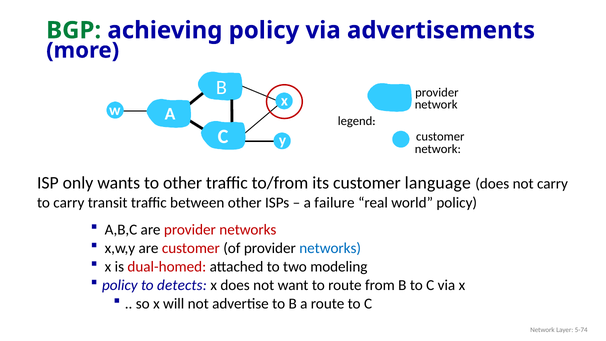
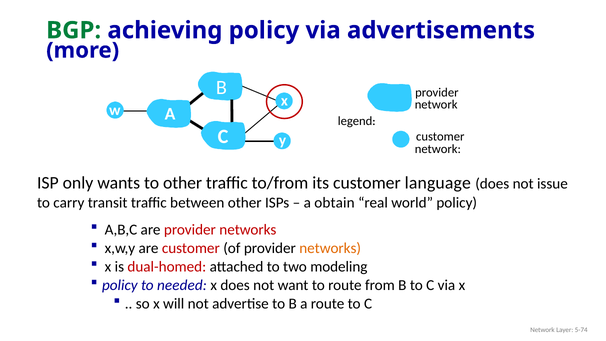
not carry: carry -> issue
failure: failure -> obtain
networks at (330, 248) colour: blue -> orange
detects: detects -> needed
